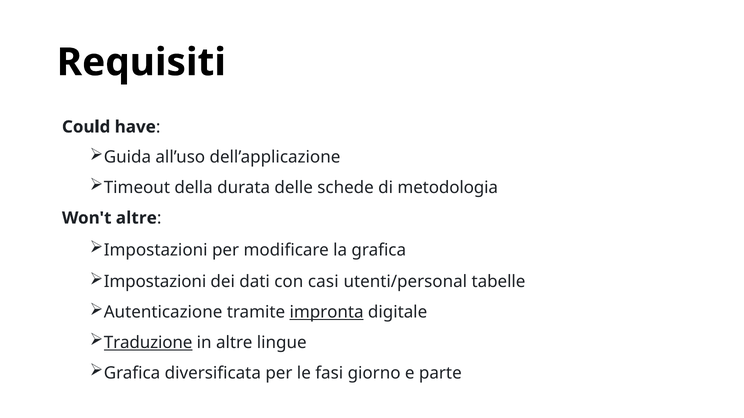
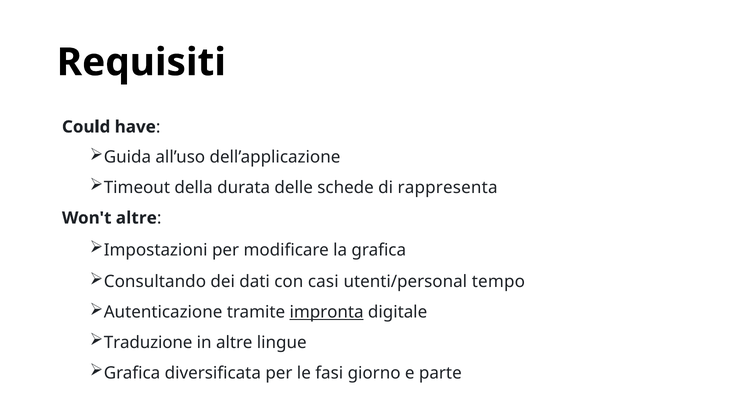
metodologia: metodologia -> rappresenta
Impostazioni at (155, 282): Impostazioni -> Consultando
tabelle: tabelle -> tempo
Traduzione underline: present -> none
